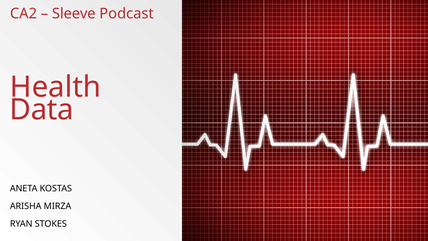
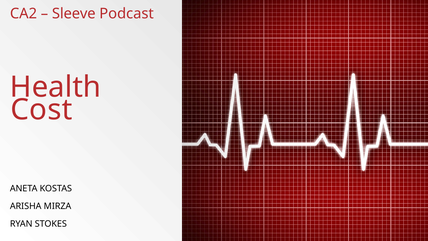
Data: Data -> Cost
